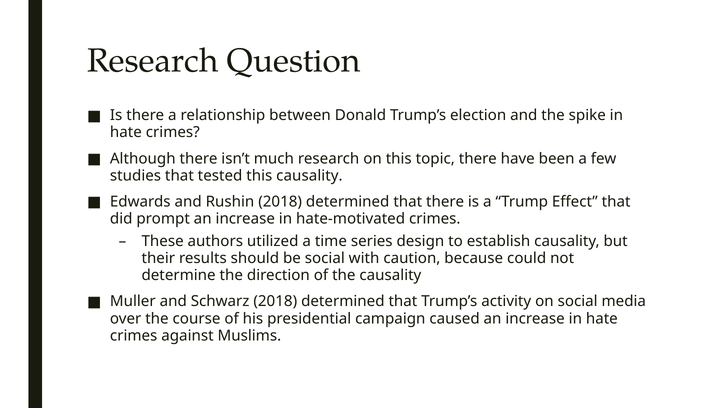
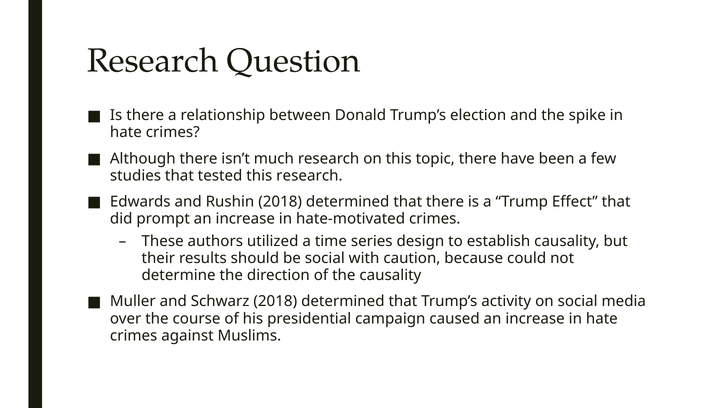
this causality: causality -> research
